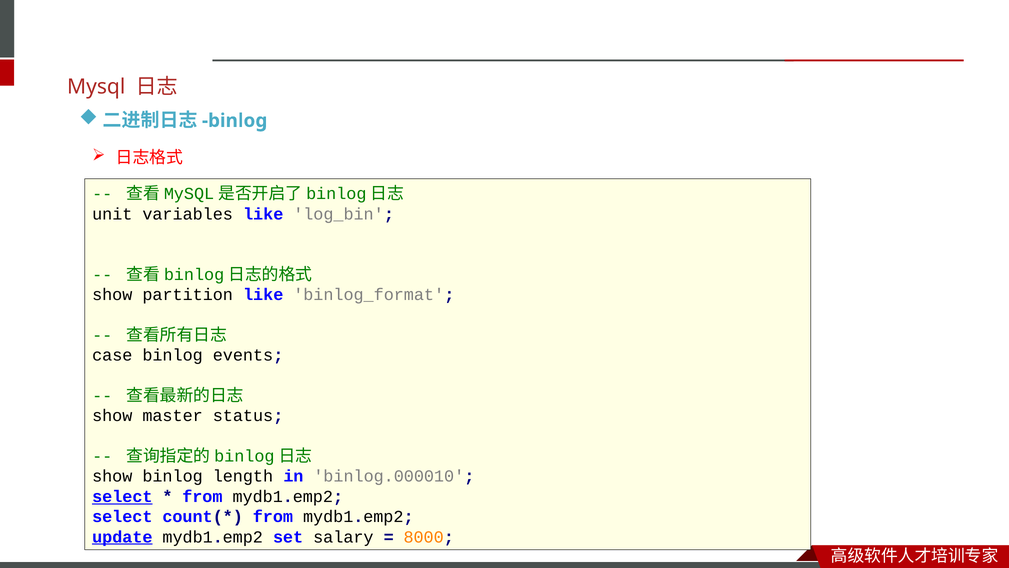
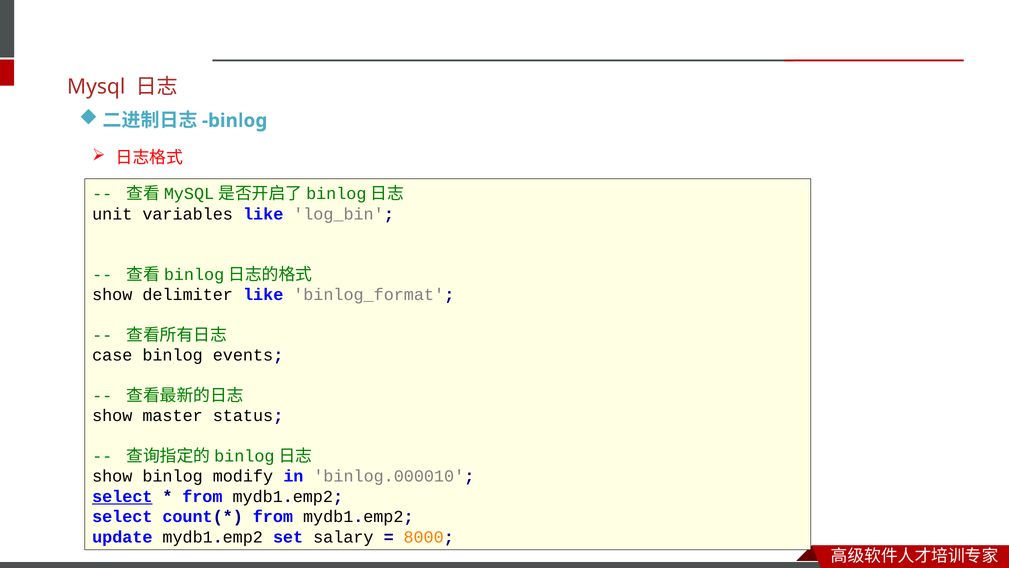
partition: partition -> delimiter
length: length -> modify
update underline: present -> none
